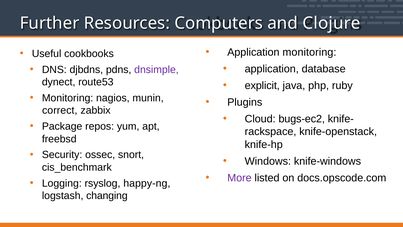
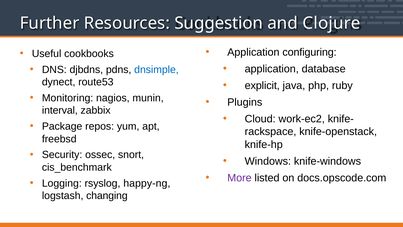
Computers: Computers -> Suggestion
Application monitoring: monitoring -> configuring
dnsimple colour: purple -> blue
correct: correct -> interval
bugs-ec2: bugs-ec2 -> work-ec2
